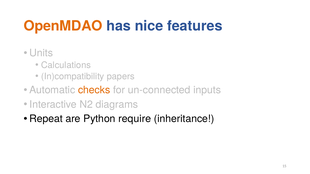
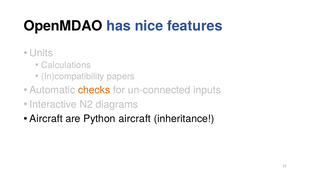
OpenMDAO colour: orange -> black
Repeat at (46, 119): Repeat -> Aircraft
Python require: require -> aircraft
